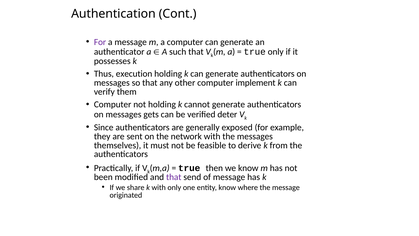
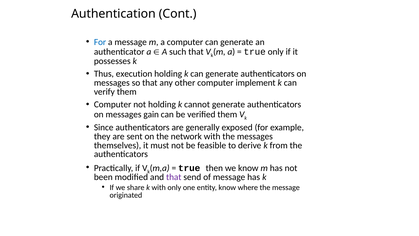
For at (100, 42) colour: purple -> blue
gets: gets -> gain
verified deter: deter -> them
